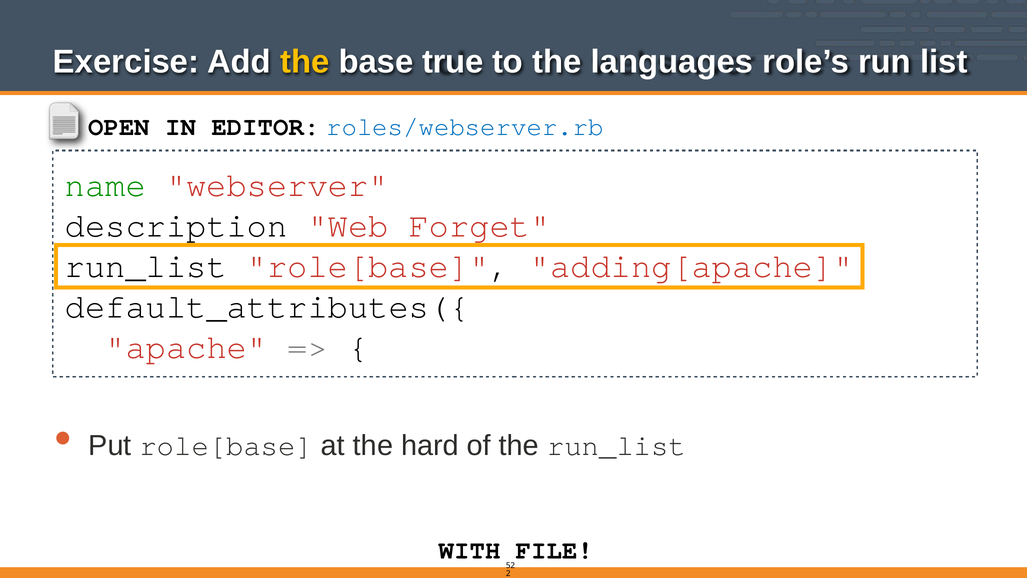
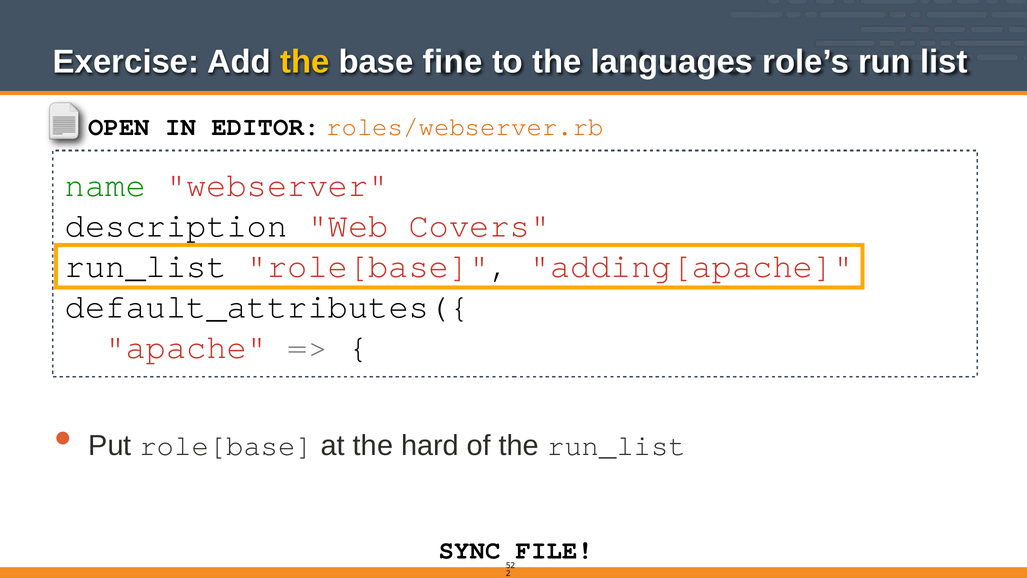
true: true -> fine
roles/webserver.rb colour: blue -> orange
Forget: Forget -> Covers
WITH: WITH -> SYNC
